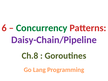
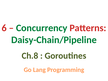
Daisy-Chain/Pipeline colour: purple -> green
